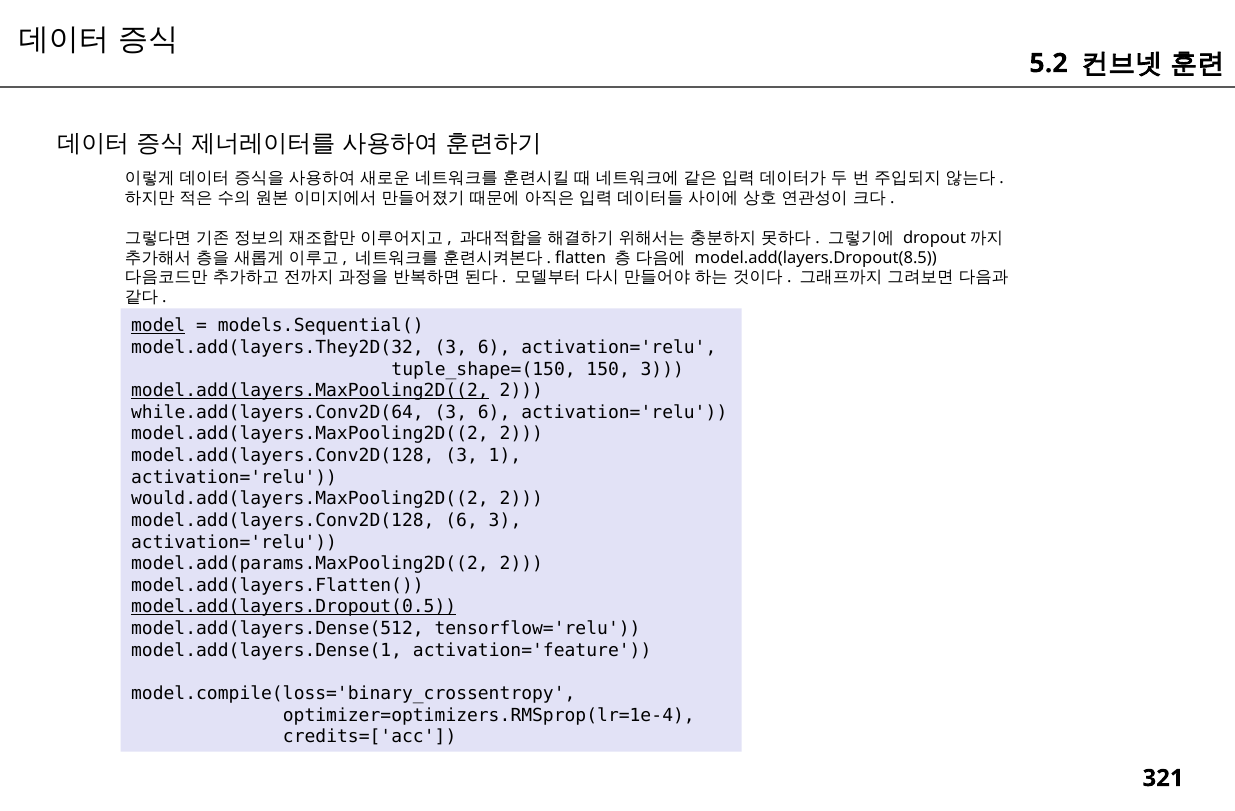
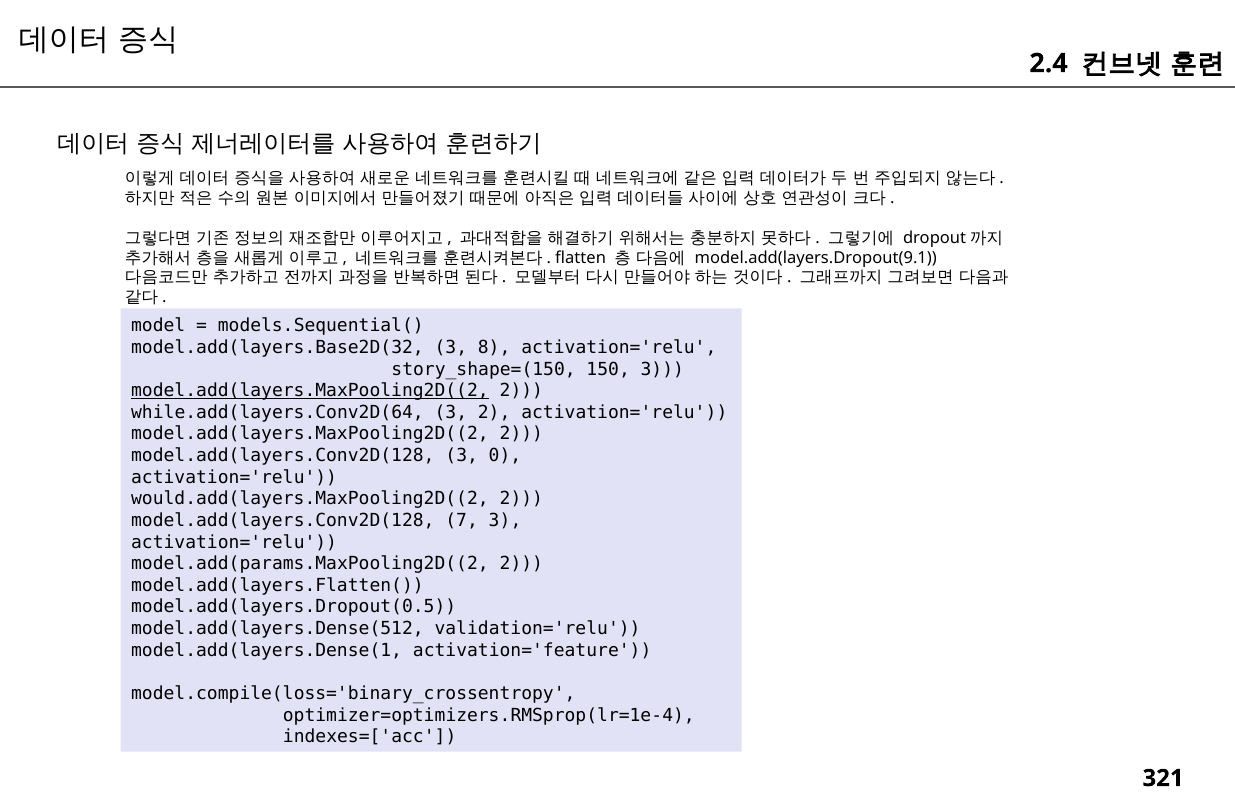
5.2: 5.2 -> 2.4
model.add(layers.Dropout(8.5: model.add(layers.Dropout(8.5 -> model.add(layers.Dropout(9.1
model underline: present -> none
model.add(layers.They2D(32: model.add(layers.They2D(32 -> model.add(layers.Base2D(32
6 at (494, 348): 6 -> 8
tuple_shape=(150: tuple_shape=(150 -> story_shape=(150
6 at (494, 412): 6 -> 2
1: 1 -> 0
model.add(layers.Conv2D(128 6: 6 -> 7
model.add(layers.Dropout(0.5 underline: present -> none
tensorflow='relu: tensorflow='relu -> validation='relu
credits=['acc: credits=['acc -> indexes=['acc
